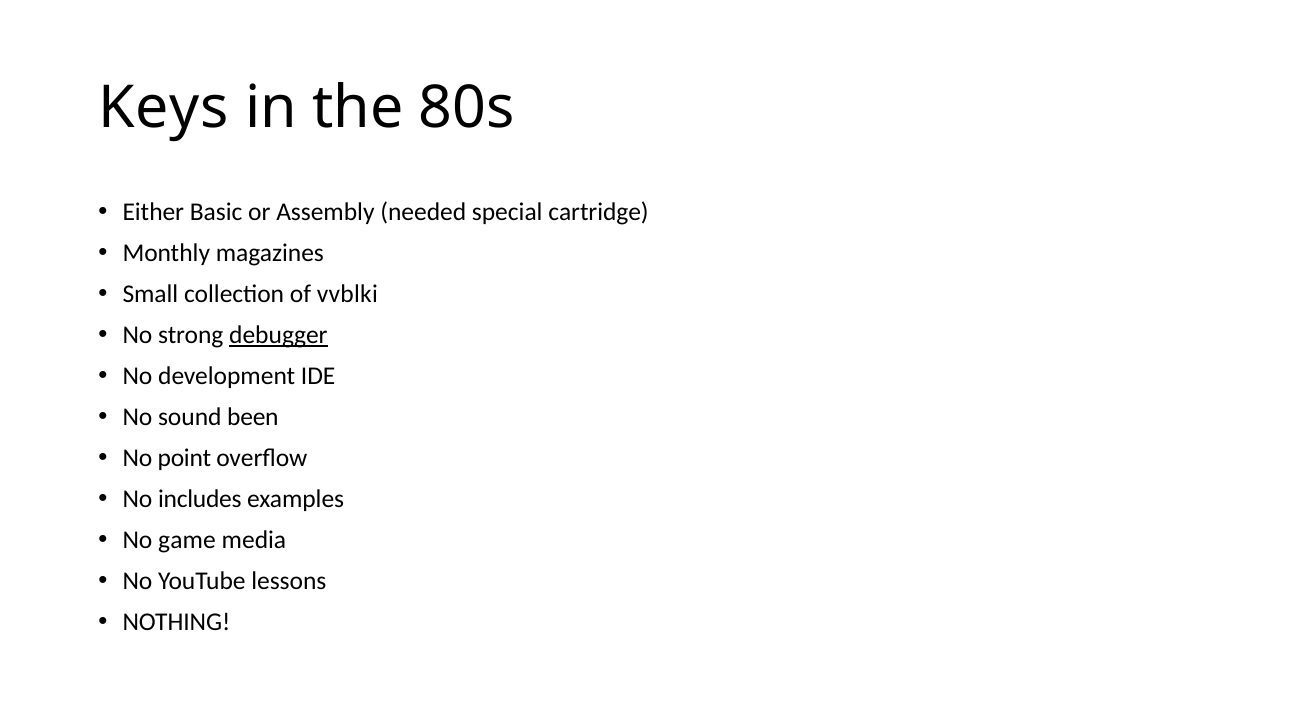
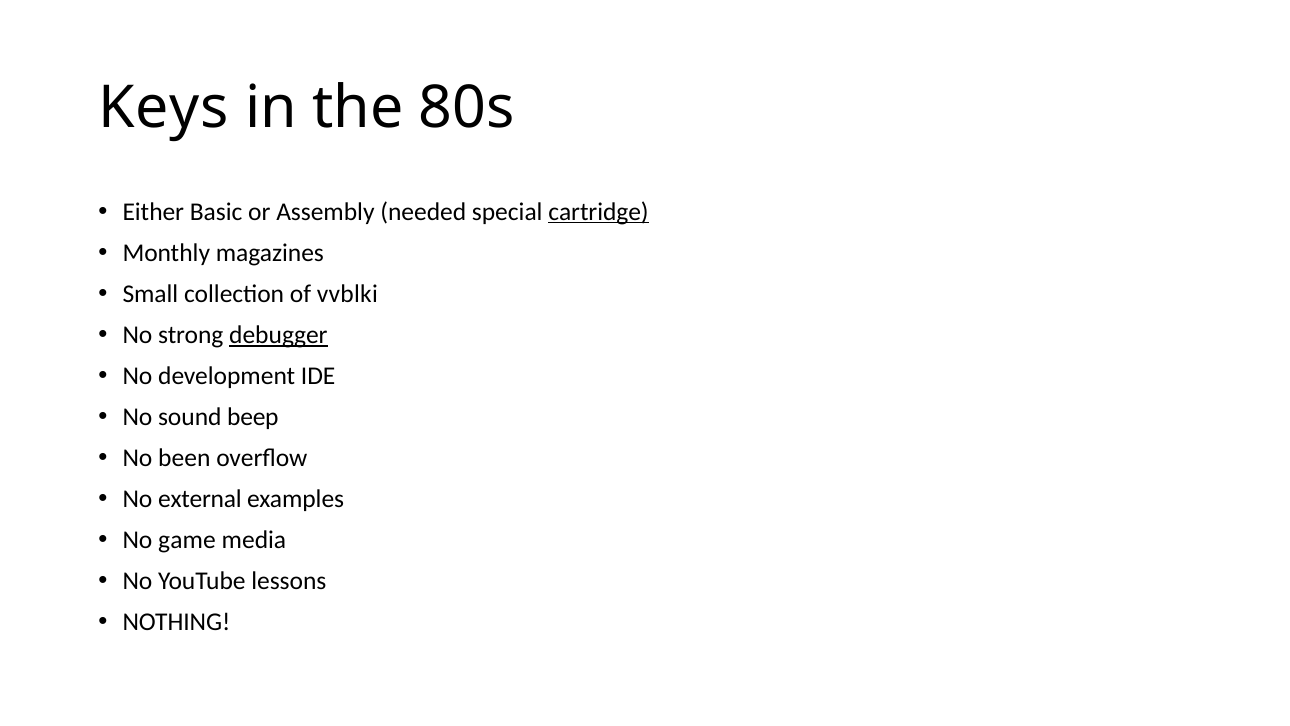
cartridge underline: none -> present
been: been -> beep
point: point -> been
includes: includes -> external
